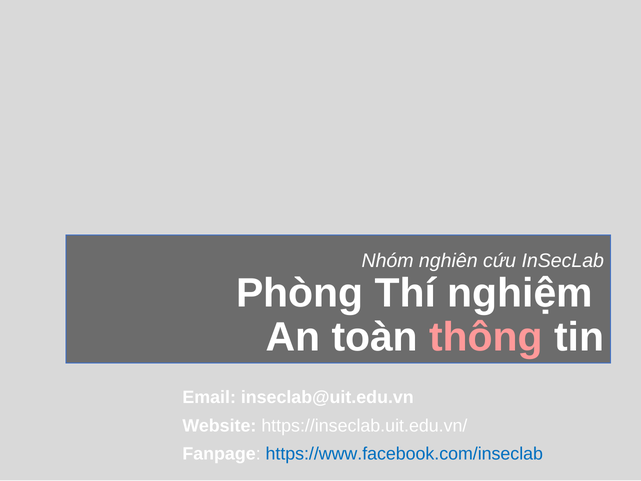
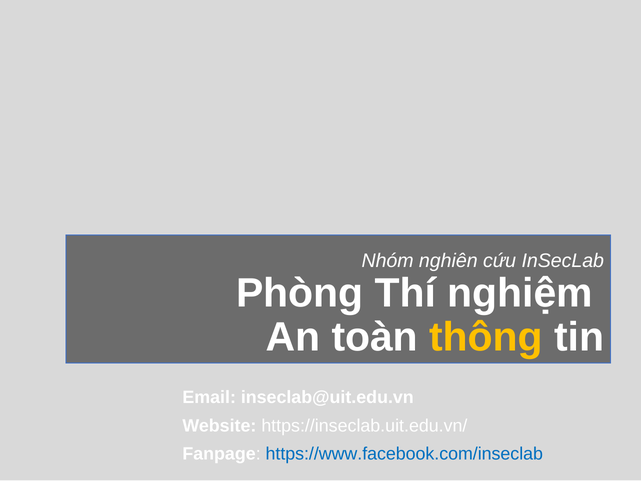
thông colour: pink -> yellow
